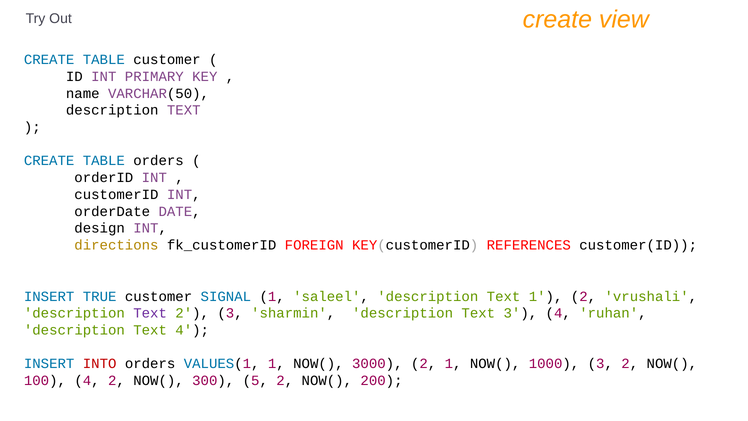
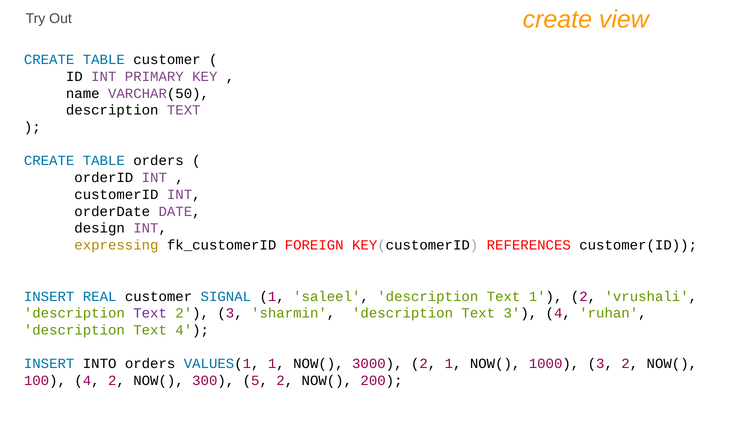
directions: directions -> expressing
TRUE: TRUE -> REAL
INTO colour: red -> black
